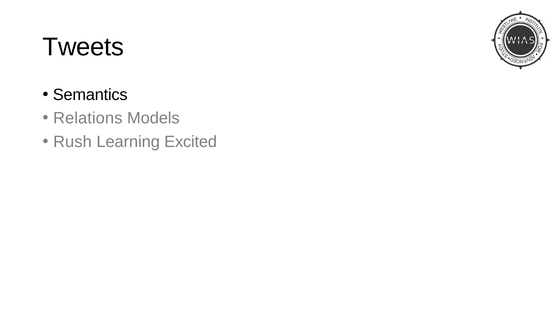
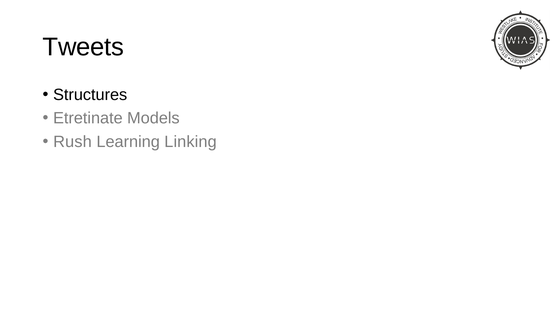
Semantics: Semantics -> Structures
Relations: Relations -> Etretinate
Excited: Excited -> Linking
